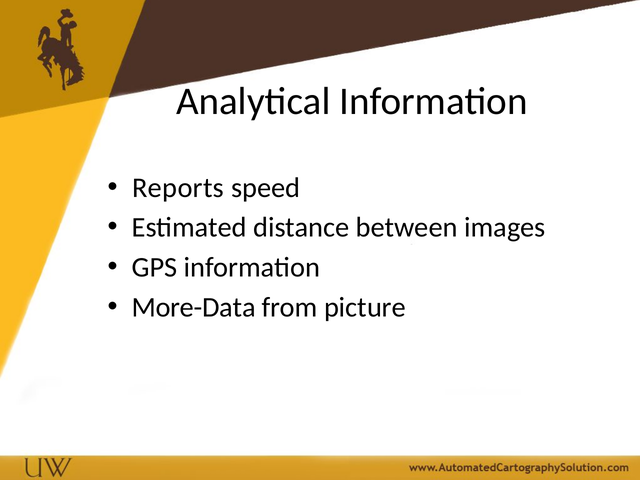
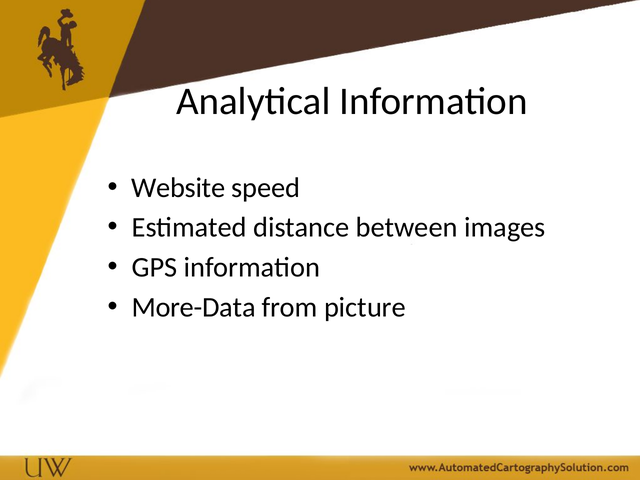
Reports: Reports -> Website
